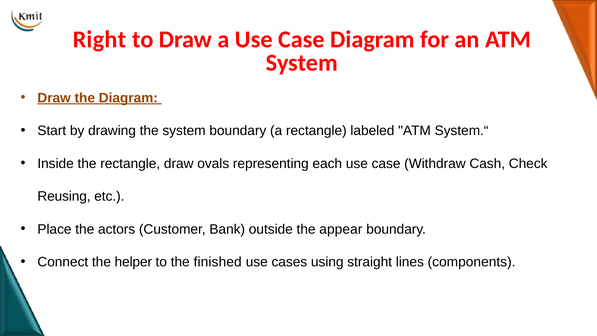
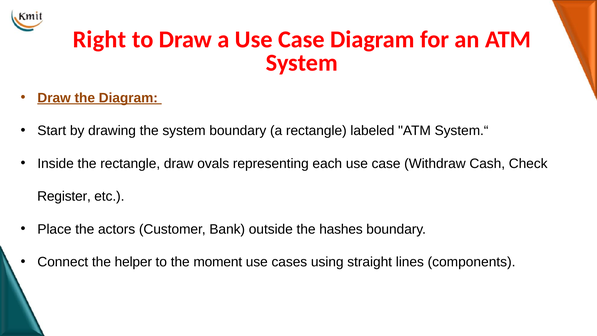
Reusing: Reusing -> Register
appear: appear -> hashes
finished: finished -> moment
